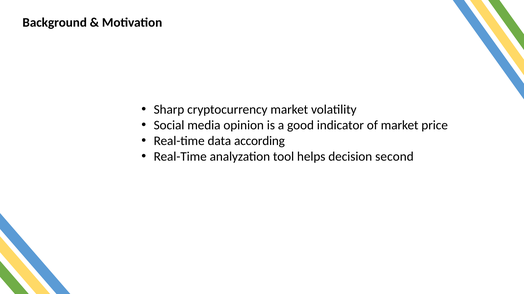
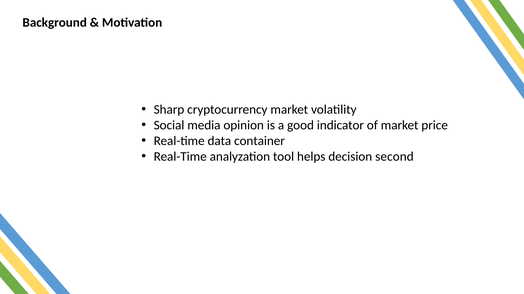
according: according -> container
